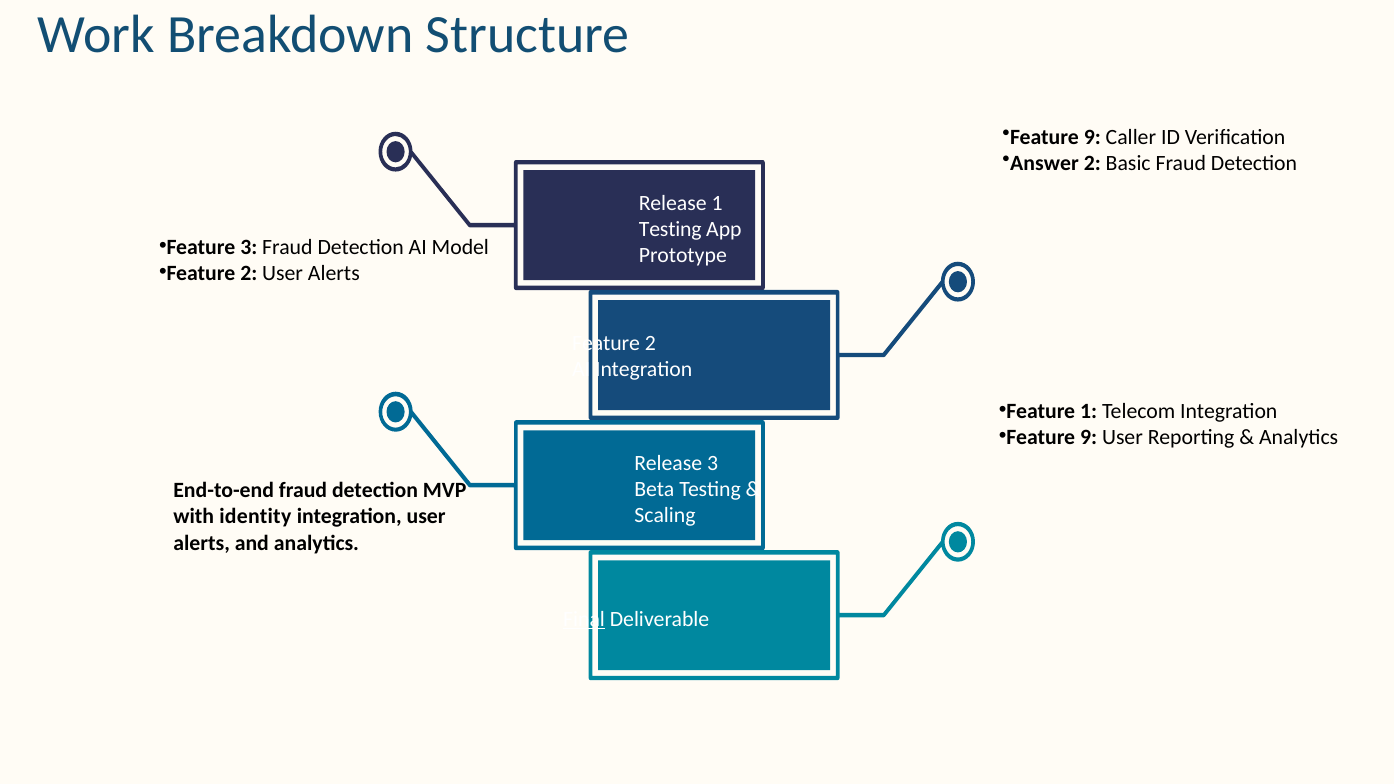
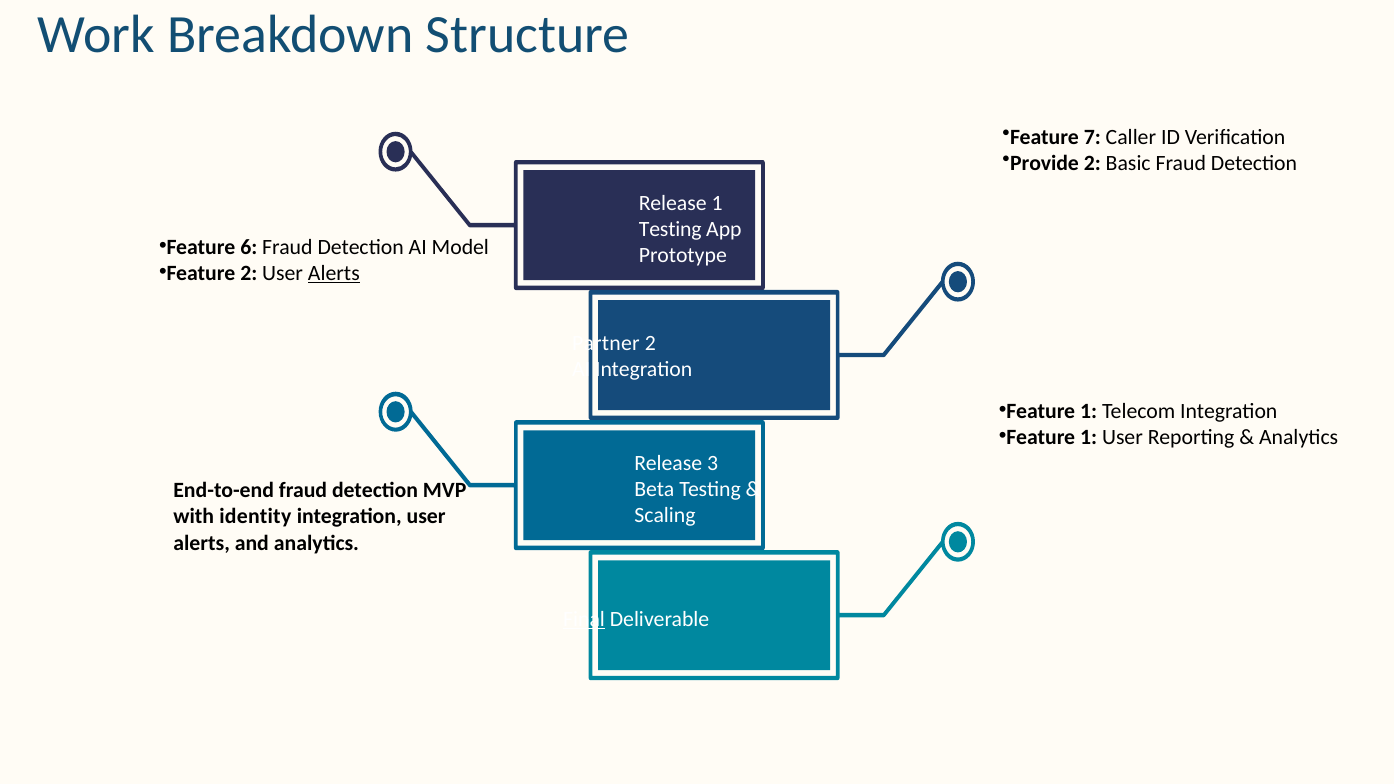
9 at (1092, 137): 9 -> 7
Answer: Answer -> Provide
Feature 3: 3 -> 6
Alerts at (334, 273) underline: none -> present
Feature at (606, 344): Feature -> Partner
9 at (1089, 437): 9 -> 1
